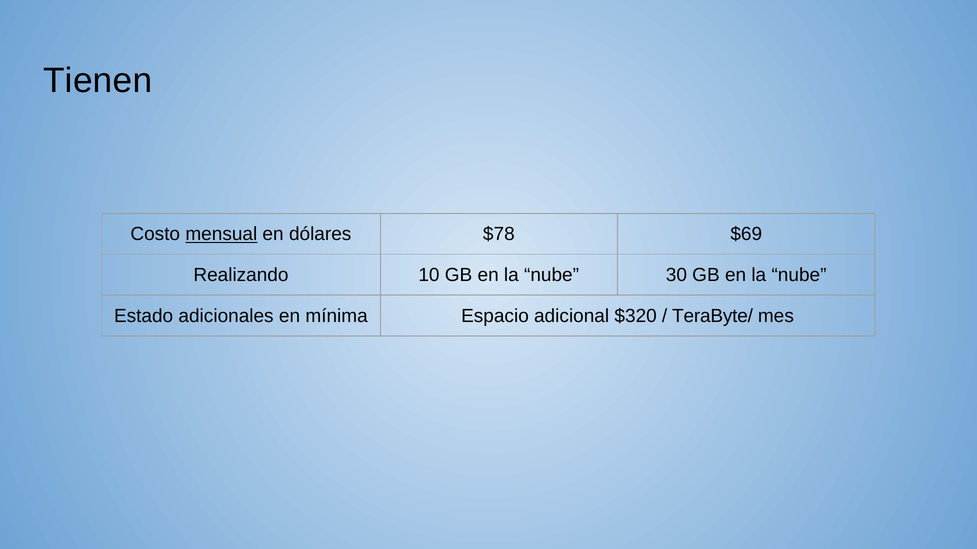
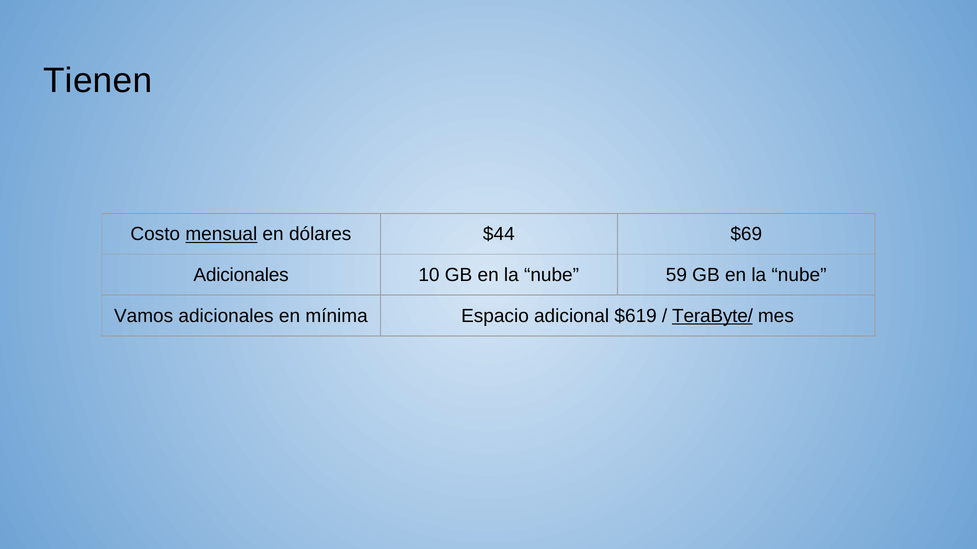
$78: $78 -> $44
Realizando at (241, 275): Realizando -> Adicionales
30: 30 -> 59
Estado: Estado -> Vamos
$320: $320 -> $619
TeraByte/ underline: none -> present
